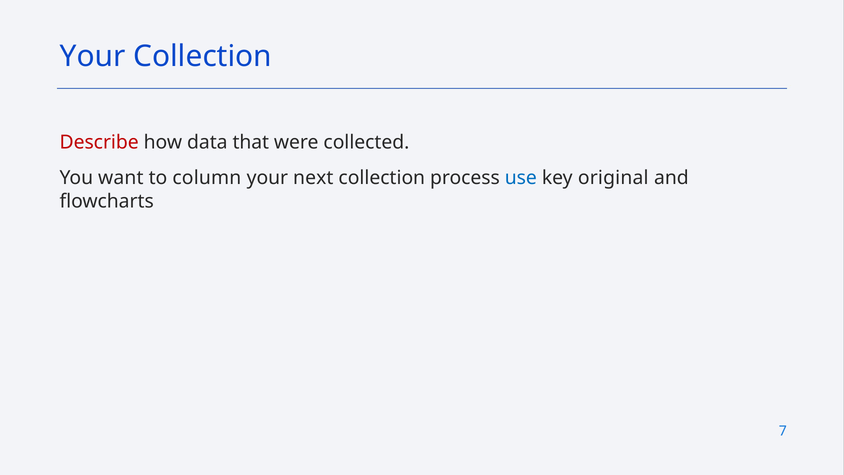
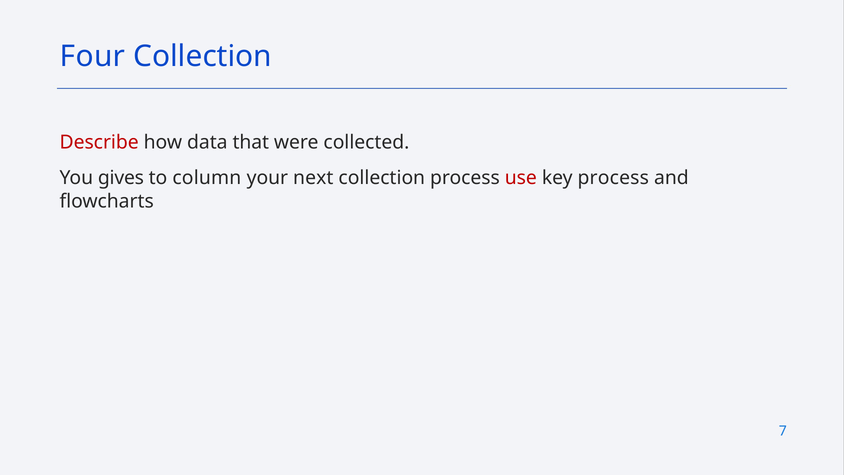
Your at (93, 56): Your -> Four
want: want -> gives
use colour: blue -> red
key original: original -> process
